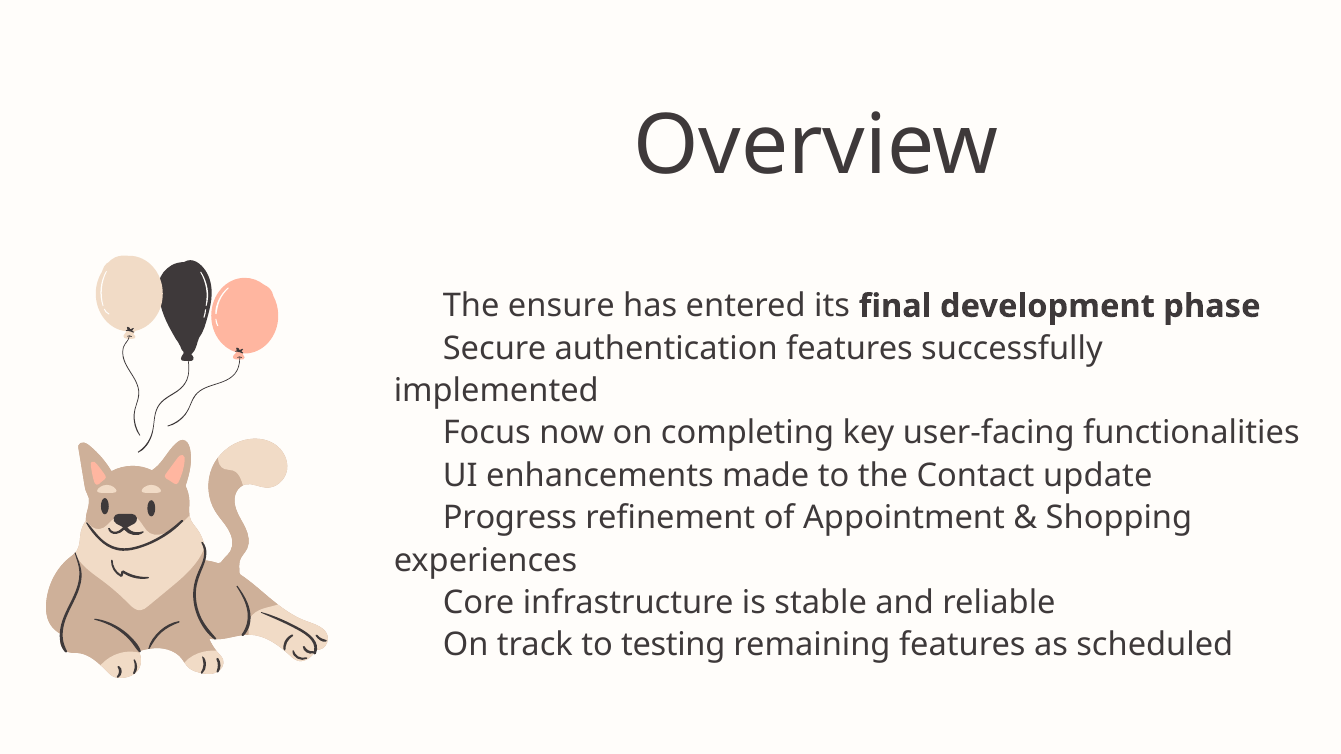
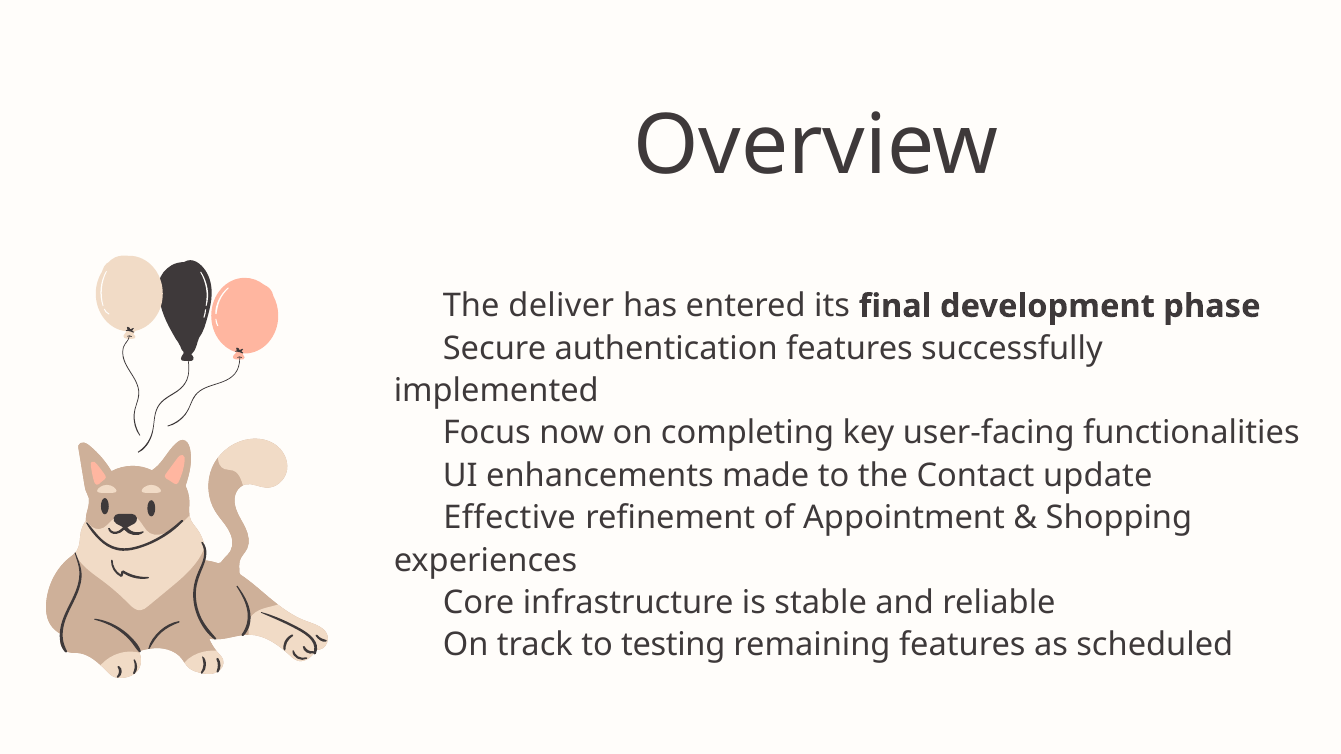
ensure: ensure -> deliver
Progress: Progress -> Effective
